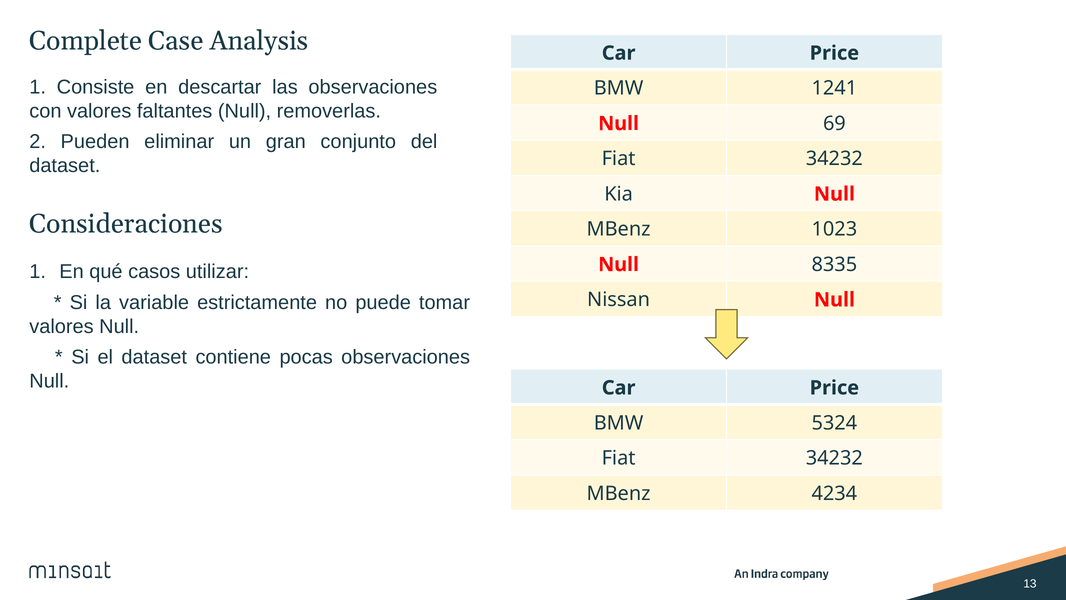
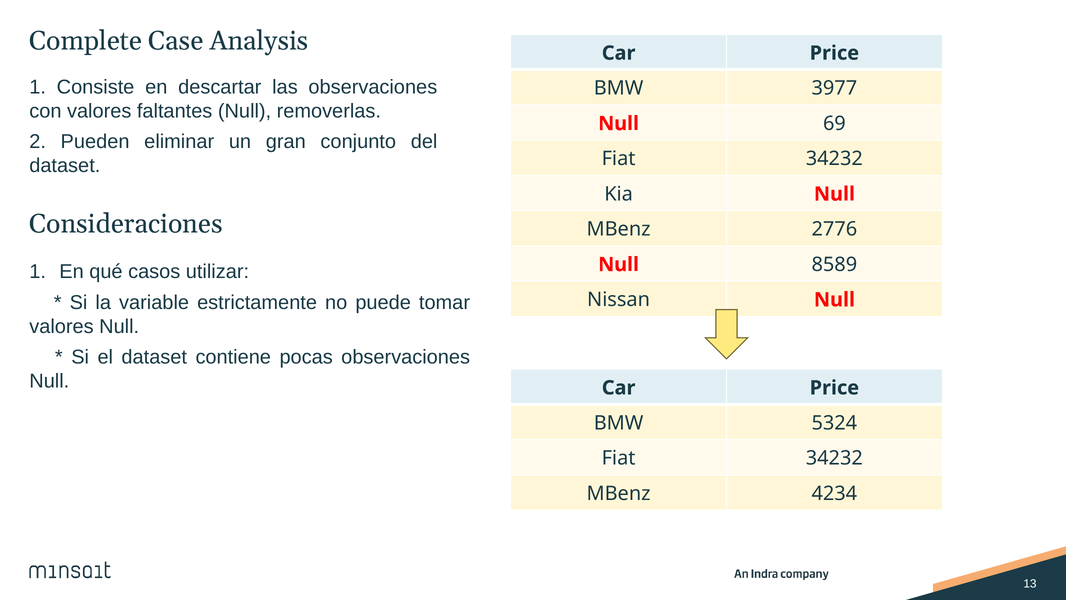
1241: 1241 -> 3977
1023: 1023 -> 2776
8335: 8335 -> 8589
